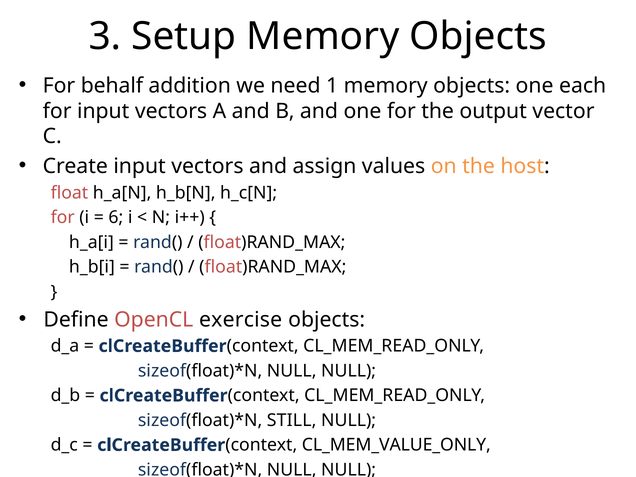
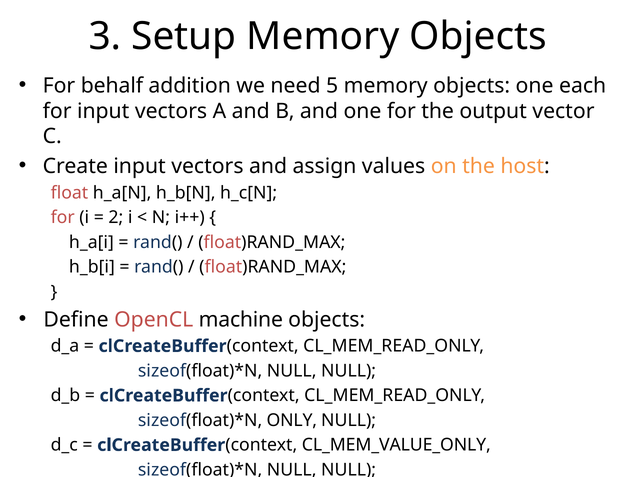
1: 1 -> 5
6: 6 -> 2
exercise: exercise -> machine
STILL: STILL -> ONLY
